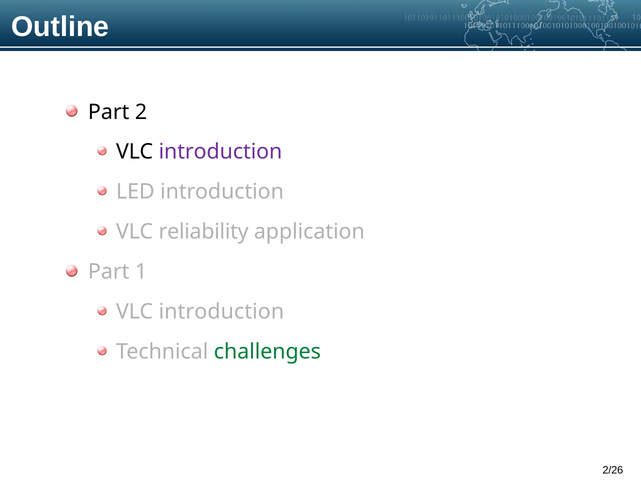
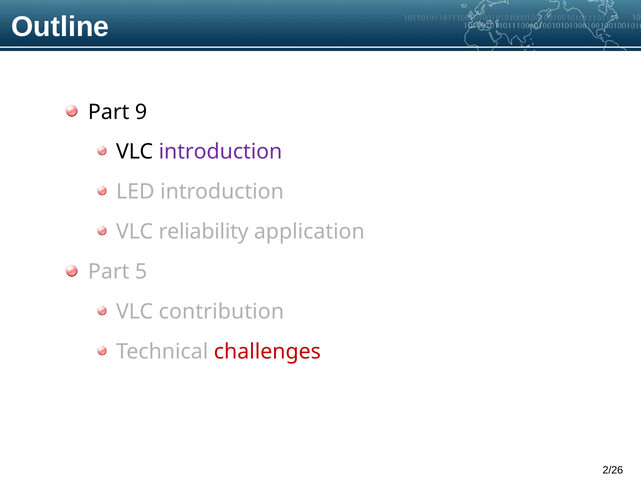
2: 2 -> 9
1: 1 -> 5
introduction at (221, 312): introduction -> contribution
challenges colour: green -> red
